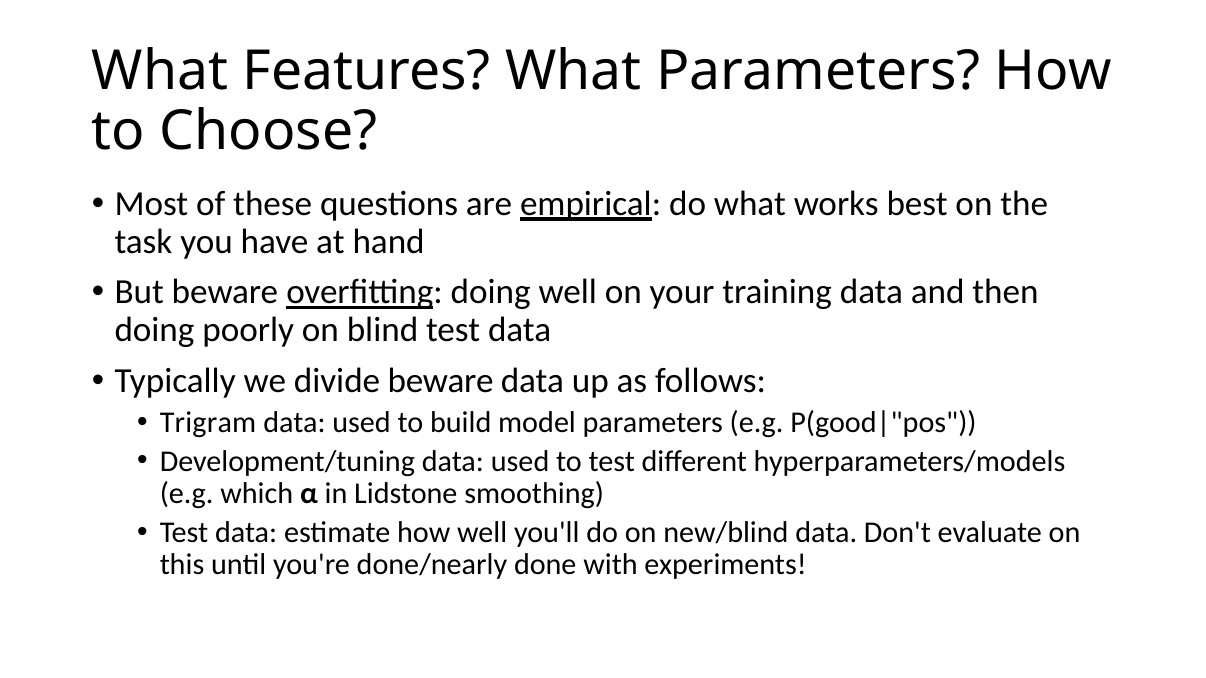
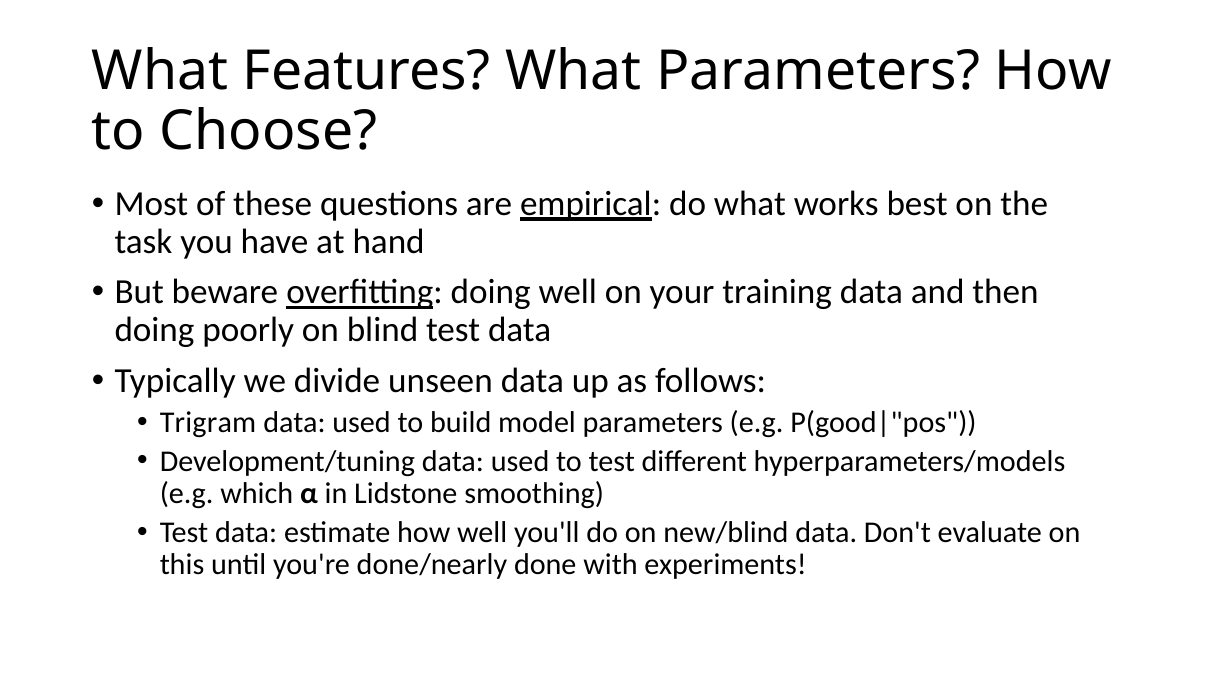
divide beware: beware -> unseen
